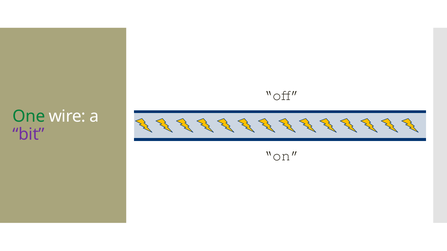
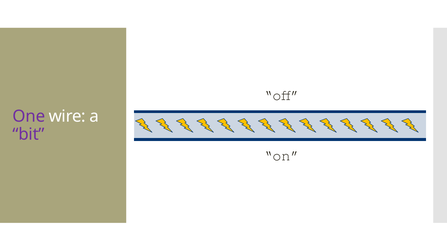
One colour: green -> purple
